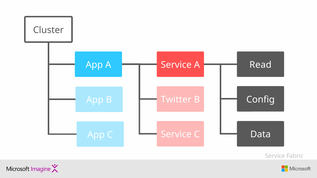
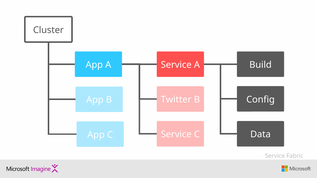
Read: Read -> Build
